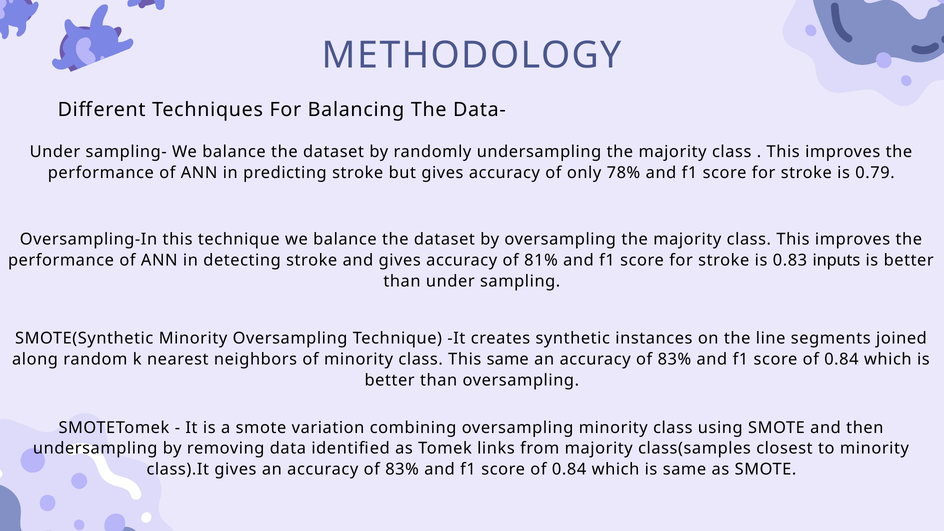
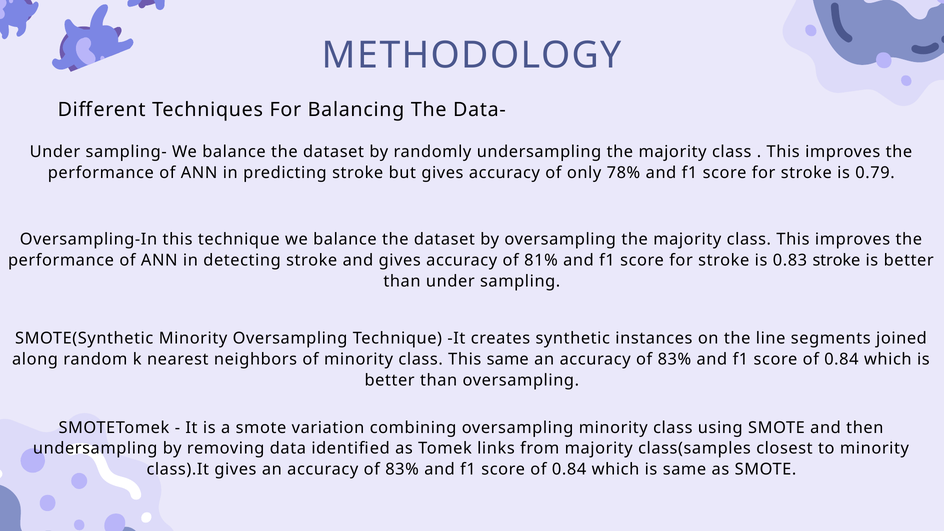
0.83 inputs: inputs -> stroke
